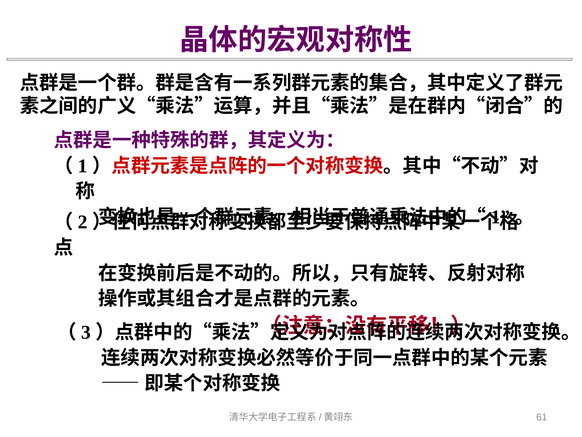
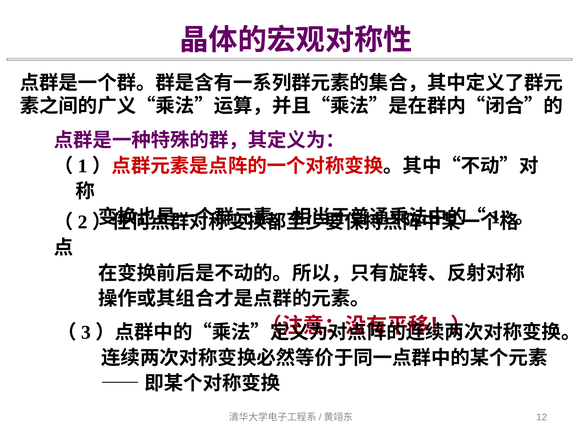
61: 61 -> 12
